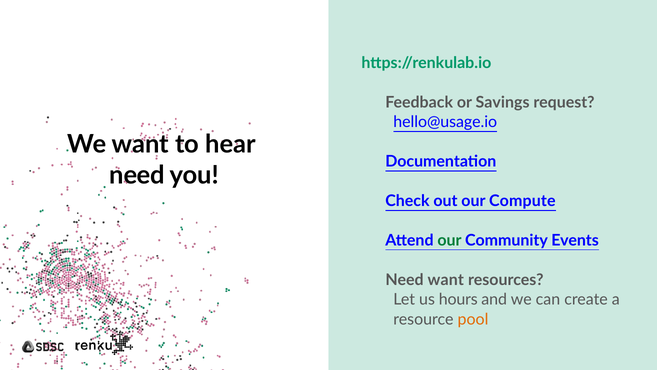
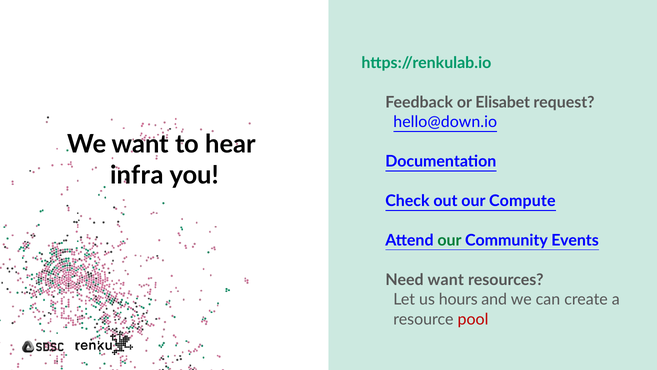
Savings: Savings -> Elisabet
hello@usage.io: hello@usage.io -> hello@down.io
need at (137, 175): need -> infra
pool colour: orange -> red
